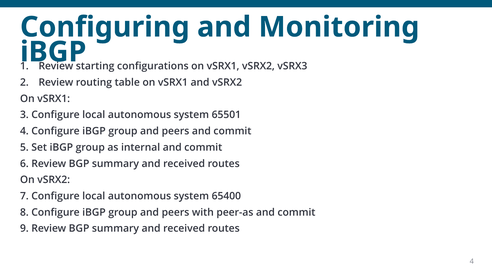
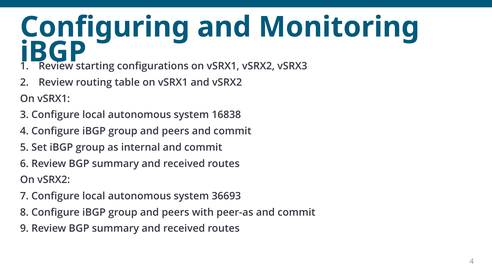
65501: 65501 -> 16838
65400: 65400 -> 36693
